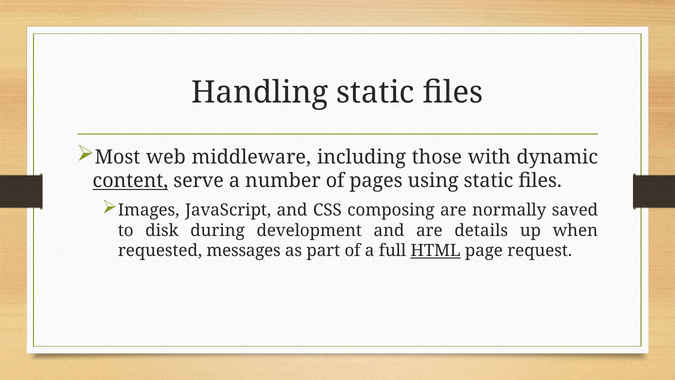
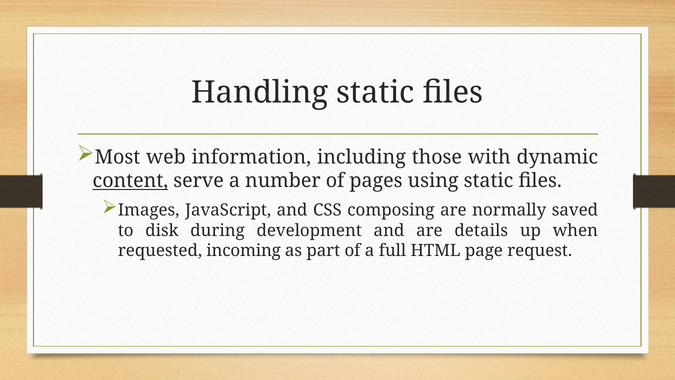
middleware: middleware -> information
messages: messages -> incoming
HTML underline: present -> none
